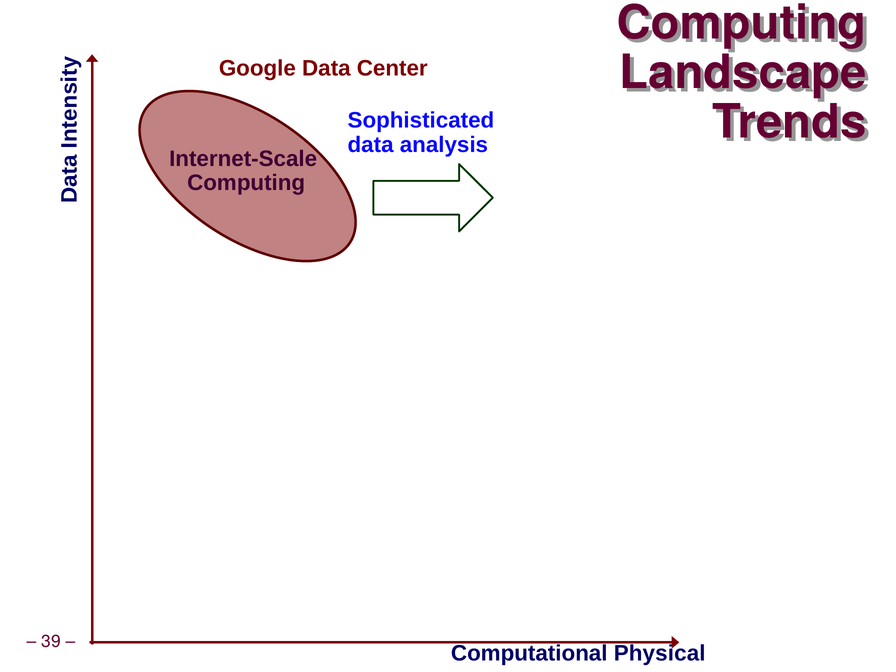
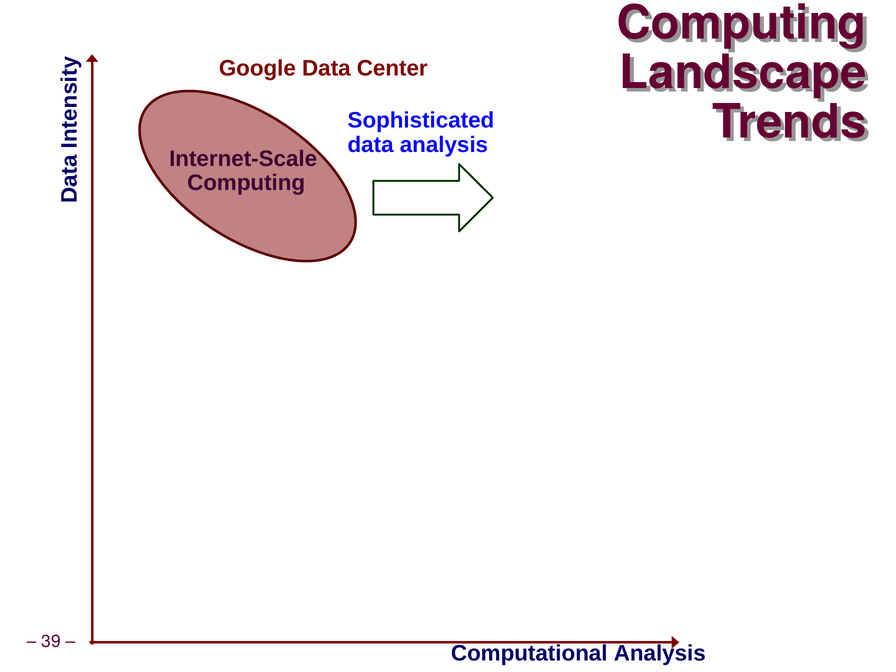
Computational Physical: Physical -> Analysis
